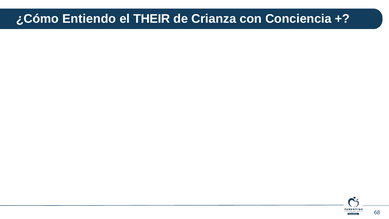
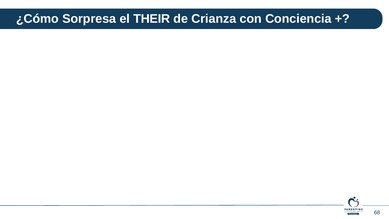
Entiendo: Entiendo -> Sorpresa
